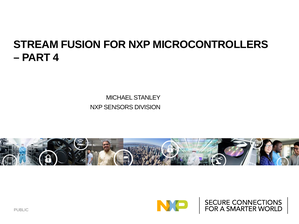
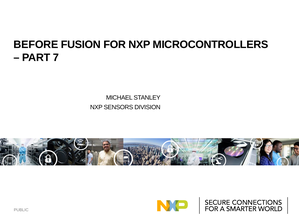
STREAM: STREAM -> BEFORE
4: 4 -> 7
